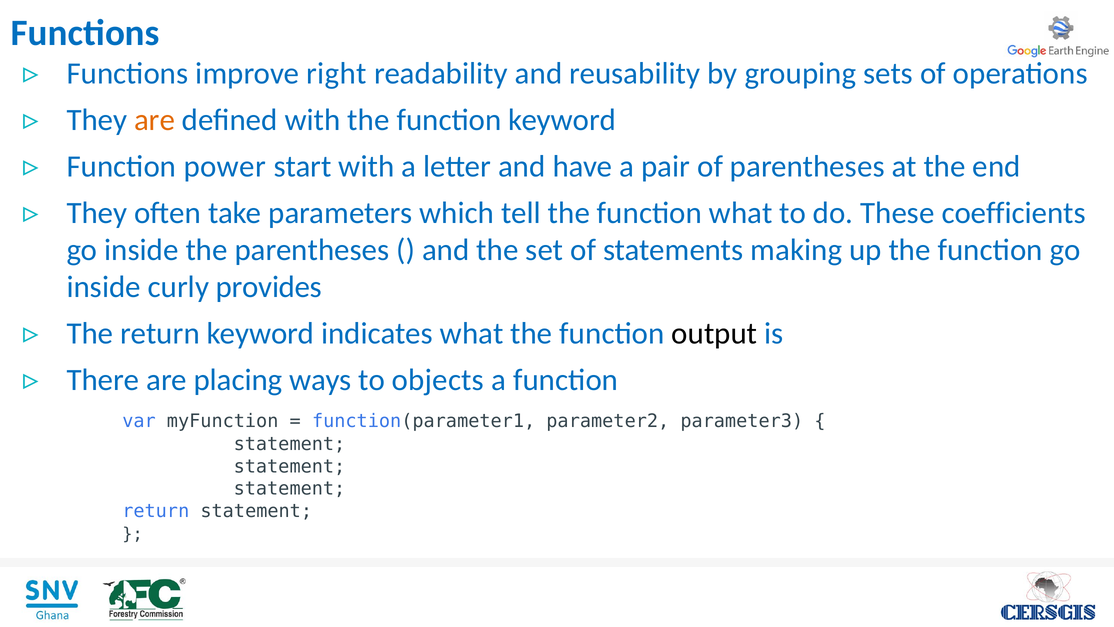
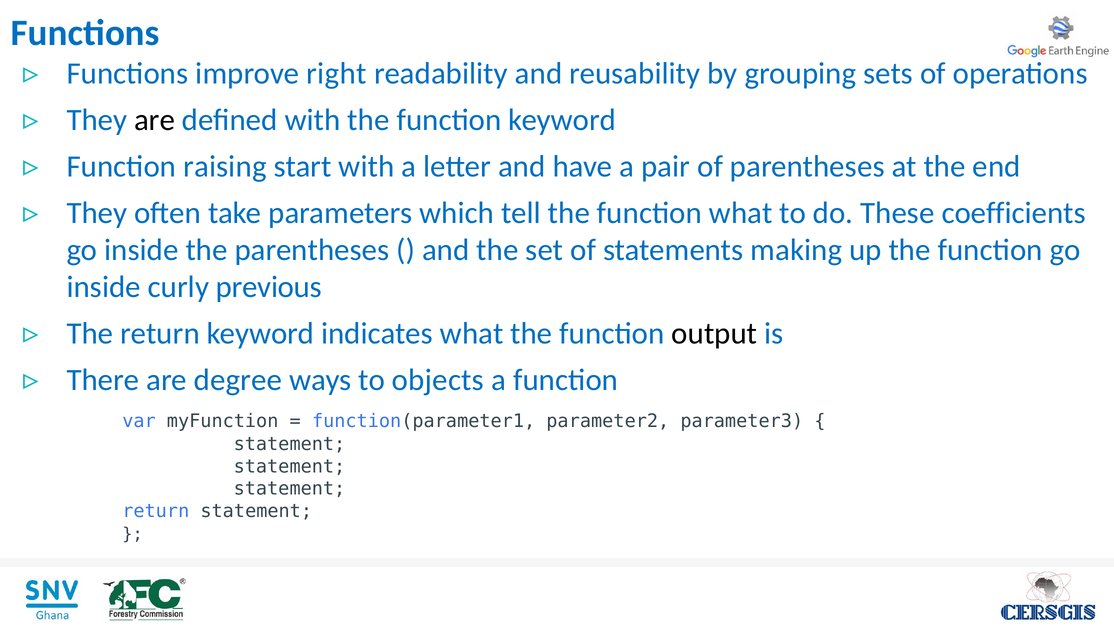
are at (155, 120) colour: orange -> black
power: power -> raising
provides: provides -> previous
placing: placing -> degree
